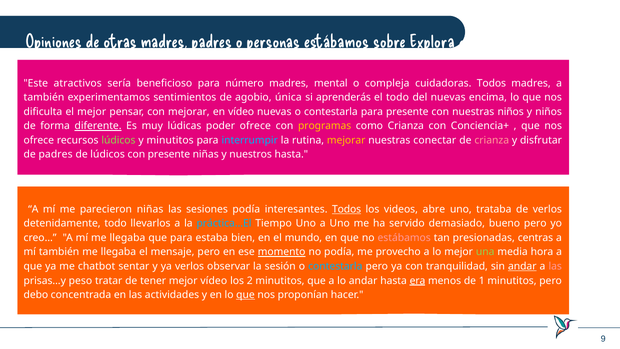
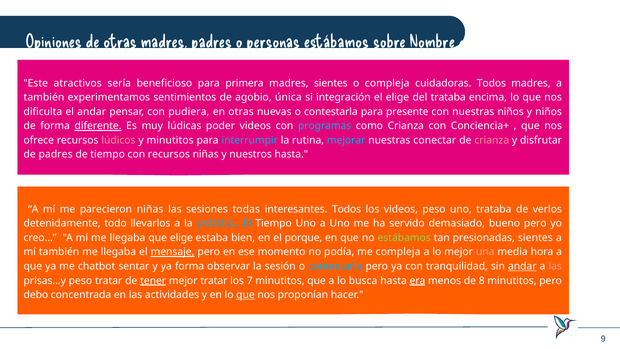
Explora: Explora -> Nombre
número: número -> primera
madres mental: mental -> sientes
aprenderás: aprenderás -> integración
el todo: todo -> elige
del nuevas: nuevas -> trataba
el mejor: mejor -> andar
con mejorar: mejorar -> pudiera
en vídeo: vídeo -> otras
poder ofrece: ofrece -> videos
programas colour: yellow -> light blue
lúdicos at (118, 140) colour: light green -> pink
mejorar at (346, 140) colour: yellow -> light blue
de lúdicos: lúdicos -> tiempo
con presente: presente -> recursos
sesiones podía: podía -> todas
Todos at (347, 209) underline: present -> none
videos abre: abre -> peso
que para: para -> elige
mundo: mundo -> porque
estábamos at (404, 238) colour: pink -> light green
presionadas centras: centras -> sientes
mensaje underline: none -> present
momento underline: present -> none
me provecho: provecho -> compleja
una colour: light green -> pink
ya verlos: verlos -> forma
tener underline: none -> present
mejor vídeo: vídeo -> tratar
2: 2 -> 7
lo andar: andar -> busca
1: 1 -> 8
